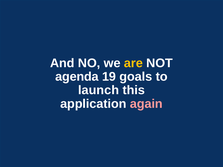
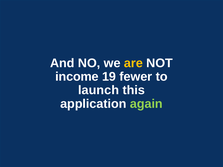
agenda: agenda -> income
goals: goals -> fewer
again colour: pink -> light green
